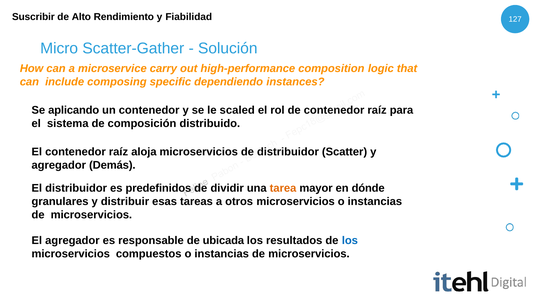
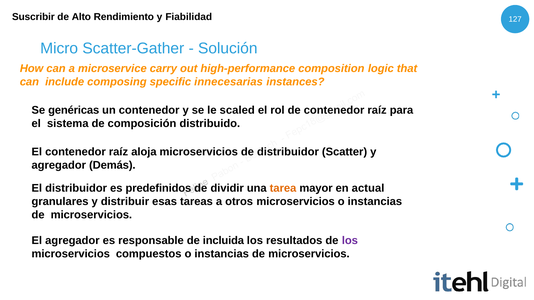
dependiendo: dependiendo -> innecesarias
aplicando: aplicando -> genéricas
dónde: dónde -> actual
ubicada: ubicada -> incluida
los at (350, 241) colour: blue -> purple
